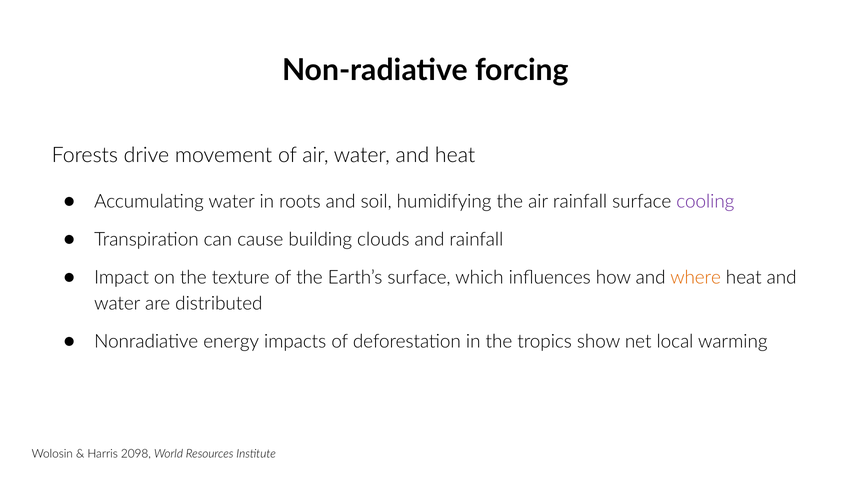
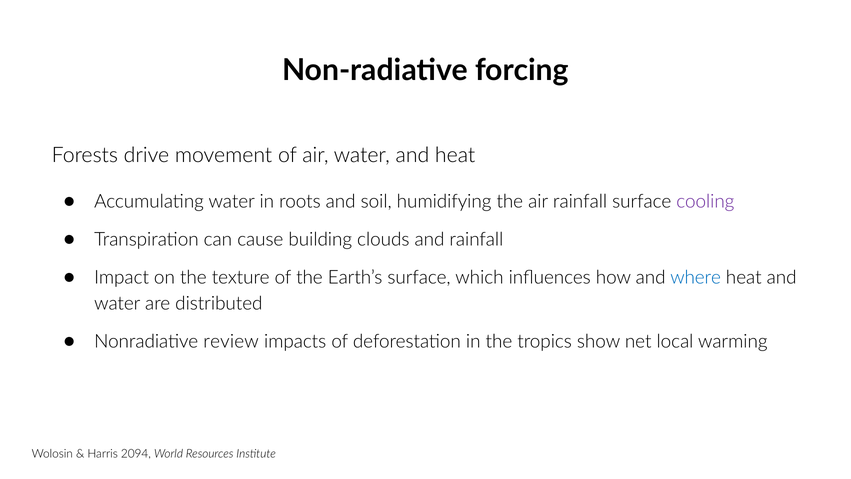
where colour: orange -> blue
energy: energy -> review
2098: 2098 -> 2094
